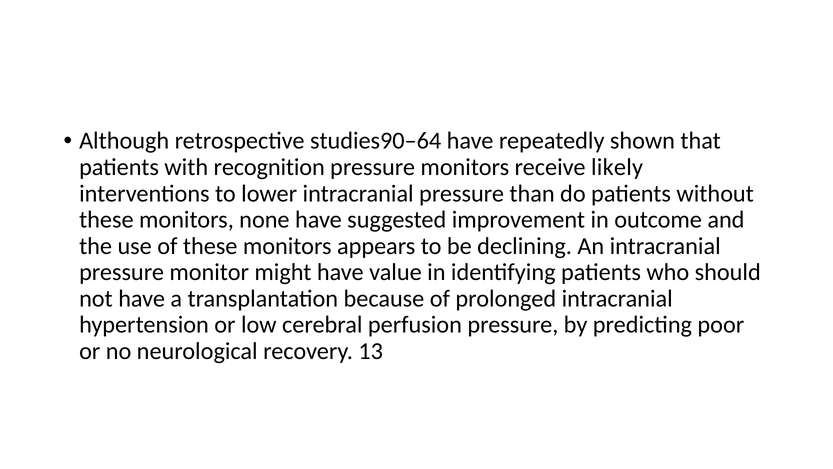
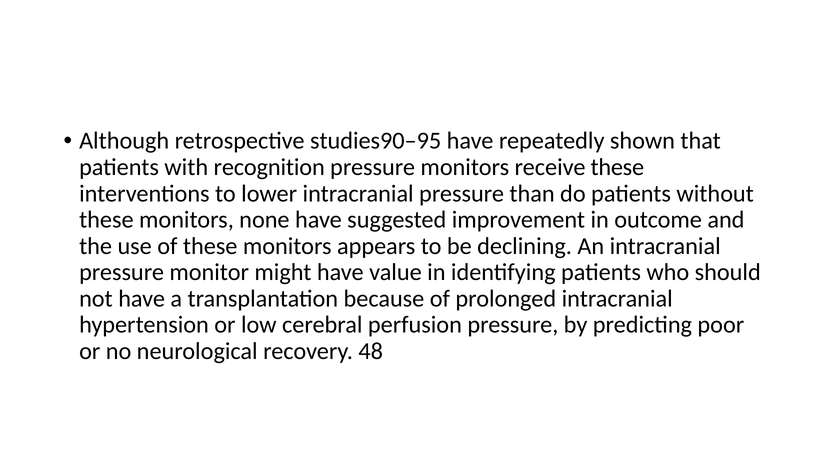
studies90–64: studies90–64 -> studies90–95
receive likely: likely -> these
13: 13 -> 48
